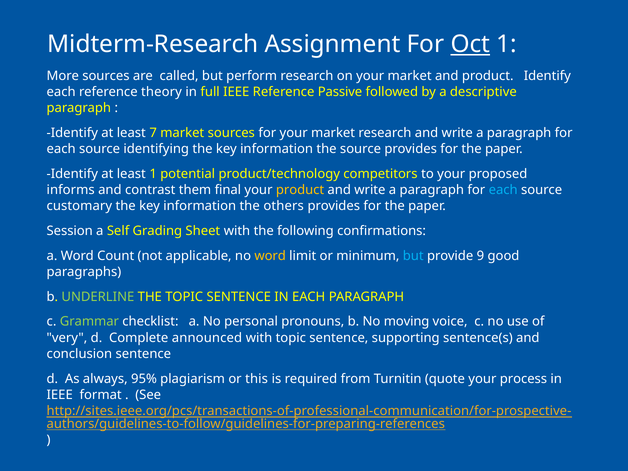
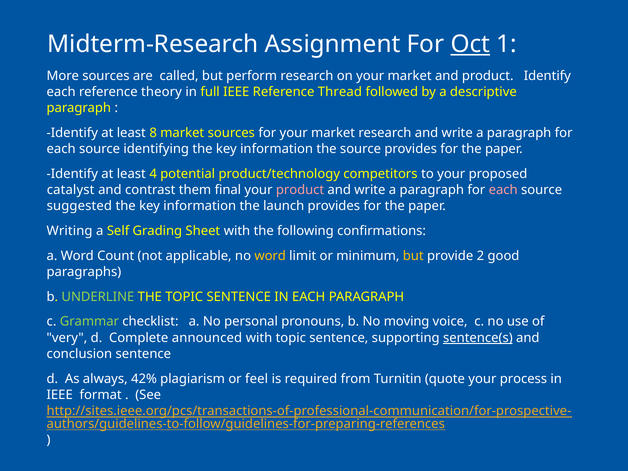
Passive: Passive -> Thread
7: 7 -> 8
least 1: 1 -> 4
informs: informs -> catalyst
product at (300, 190) colour: yellow -> pink
each at (503, 190) colour: light blue -> pink
customary: customary -> suggested
others: others -> launch
Session: Session -> Writing
but at (413, 256) colour: light blue -> yellow
9: 9 -> 2
sentence(s underline: none -> present
95%: 95% -> 42%
this: this -> feel
